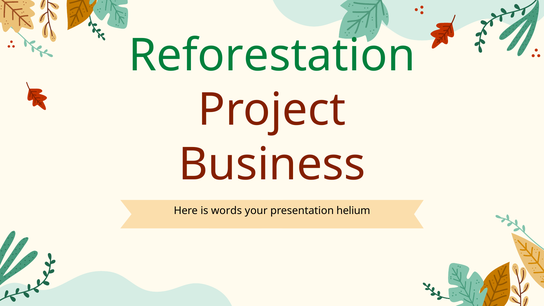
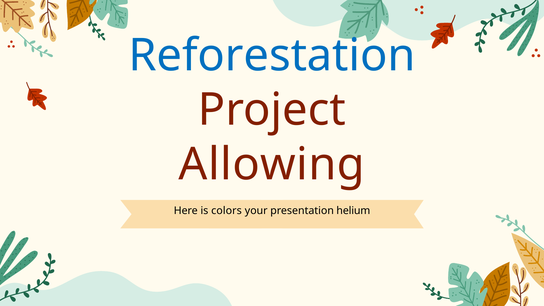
Reforestation colour: green -> blue
Business: Business -> Allowing
words: words -> colors
